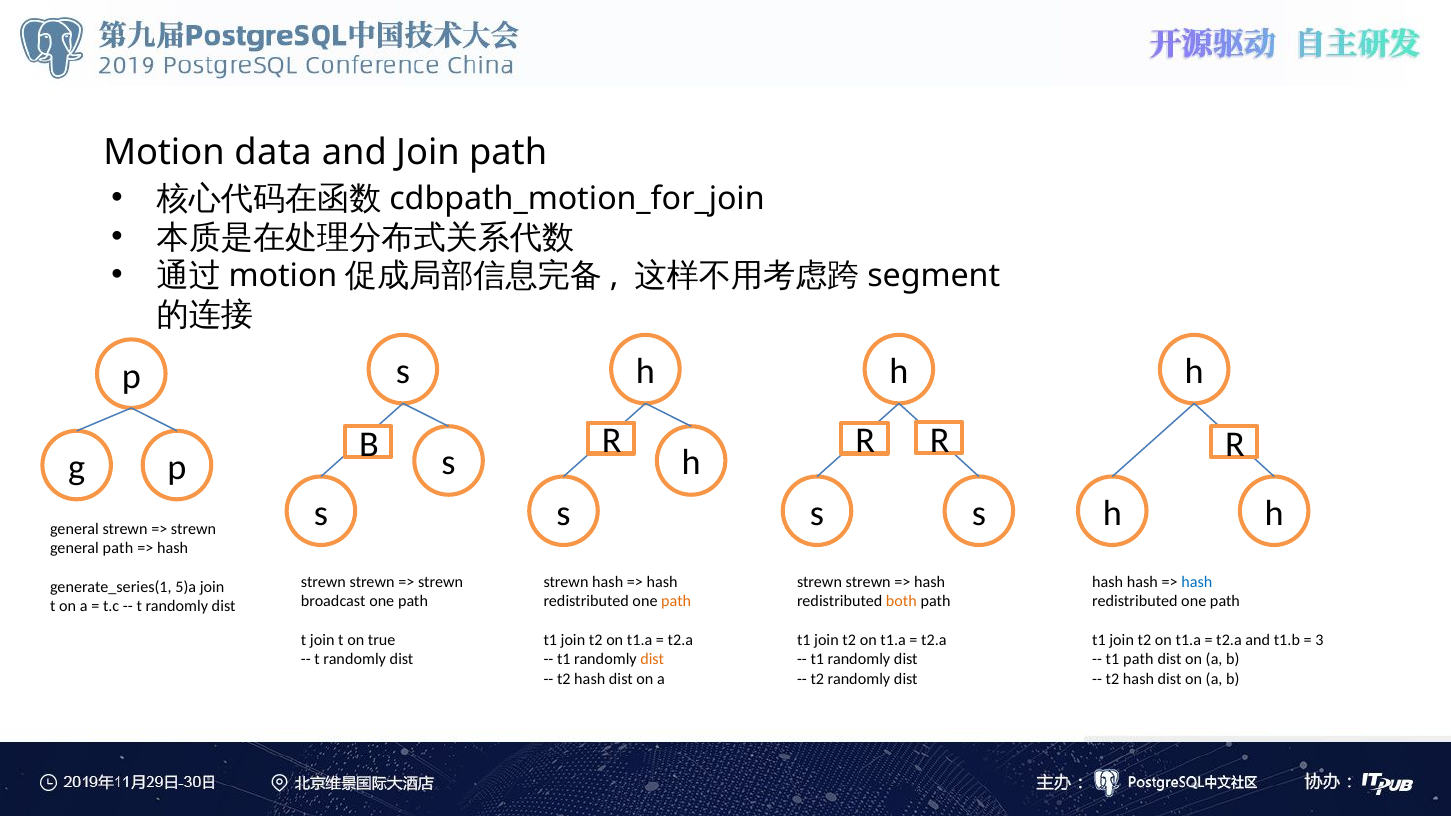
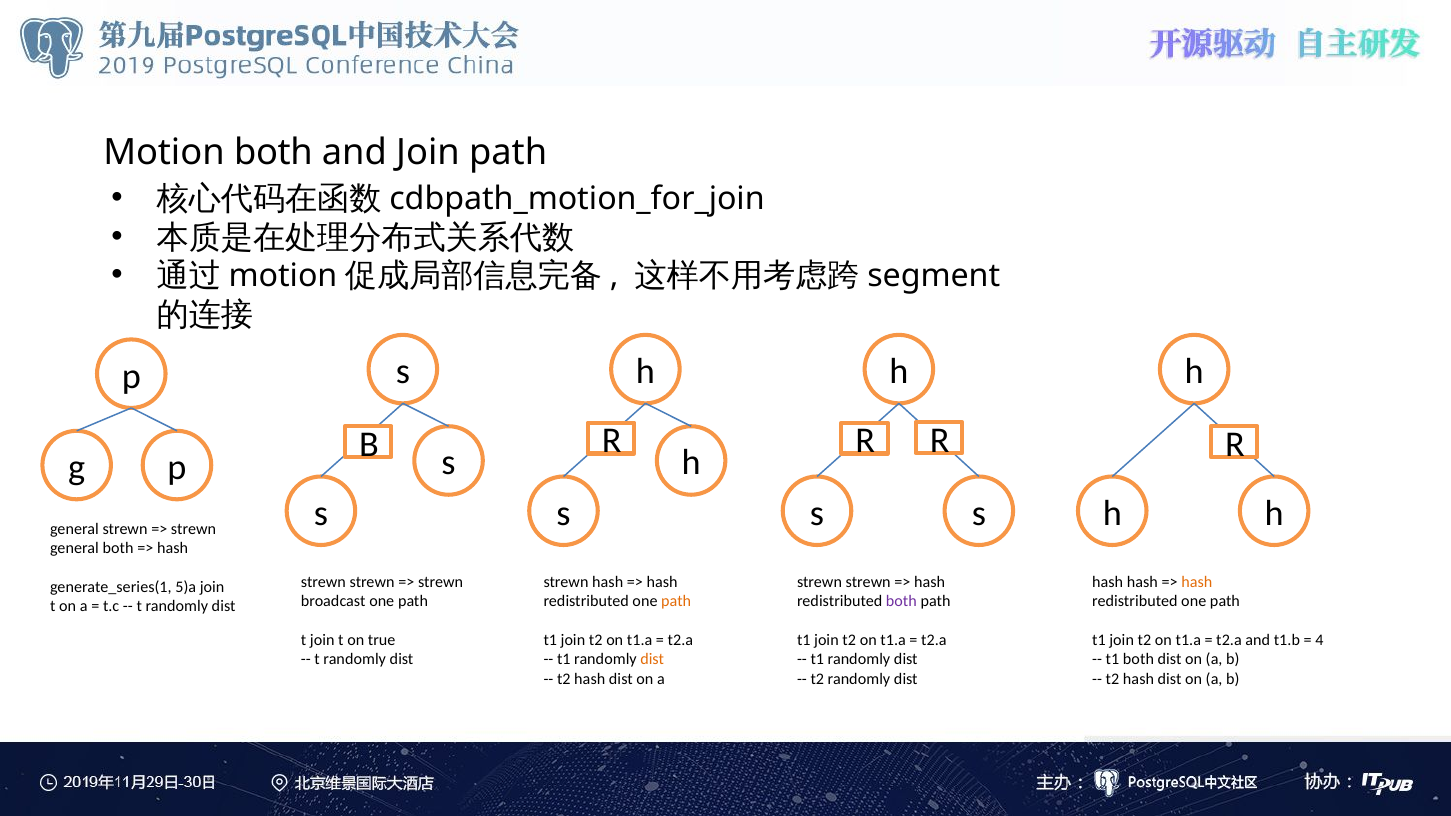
Motion data: data -> both
general path: path -> both
hash at (1197, 582) colour: blue -> orange
both at (901, 602) colour: orange -> purple
3: 3 -> 4
t1 path: path -> both
